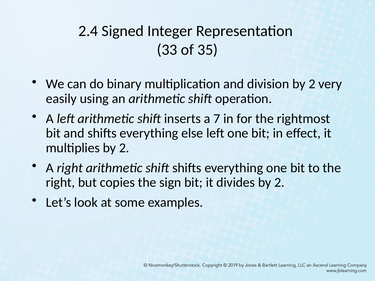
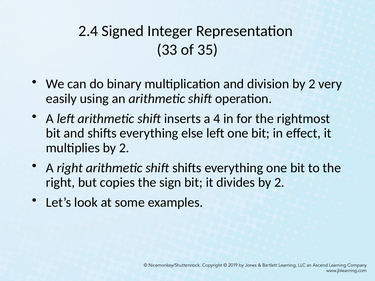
7: 7 -> 4
